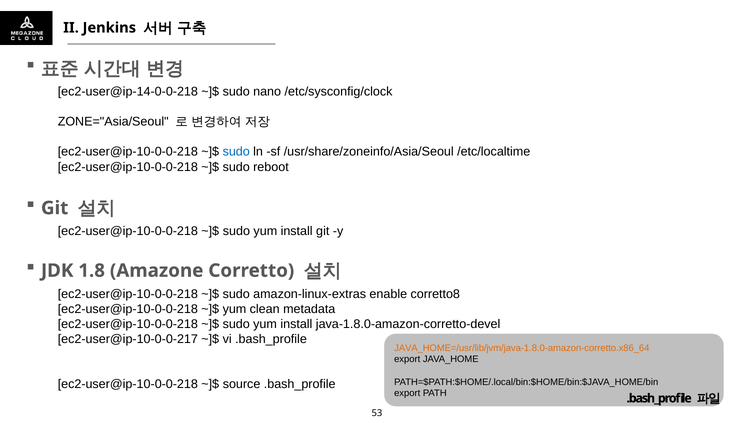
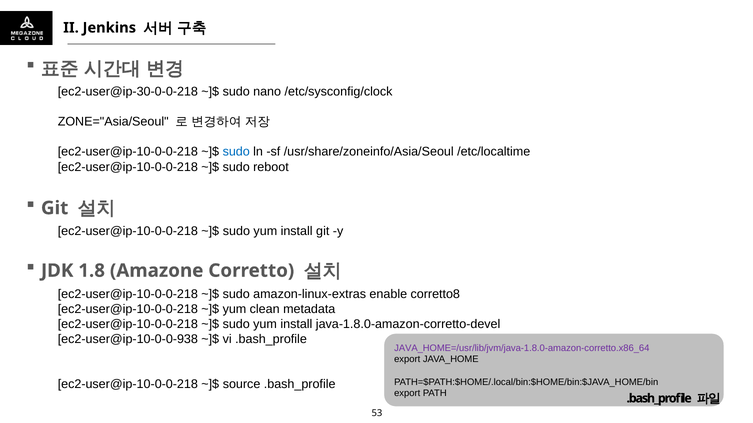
ec2-user@ip-14-0-0-218: ec2-user@ip-14-0-0-218 -> ec2-user@ip-30-0-0-218
ec2-user@ip-10-0-0-217: ec2-user@ip-10-0-0-217 -> ec2-user@ip-10-0-0-938
JAVA_HOME=/usr/lib/jvm/java-1.8.0-amazon-corretto.x86_64 colour: orange -> purple
